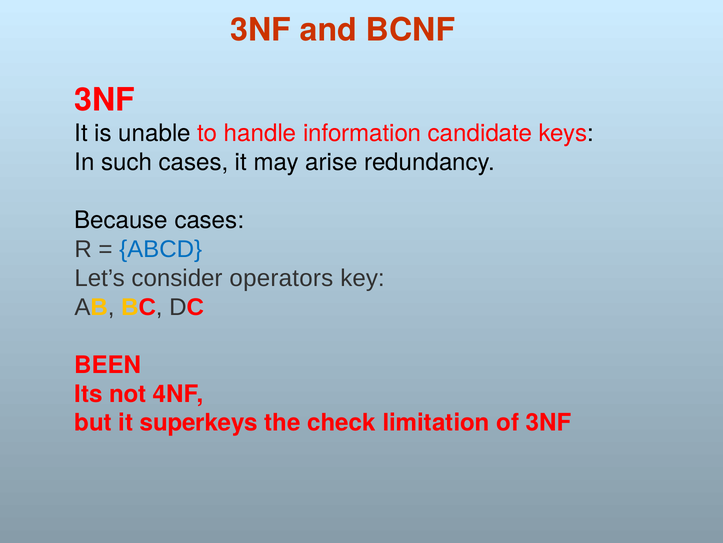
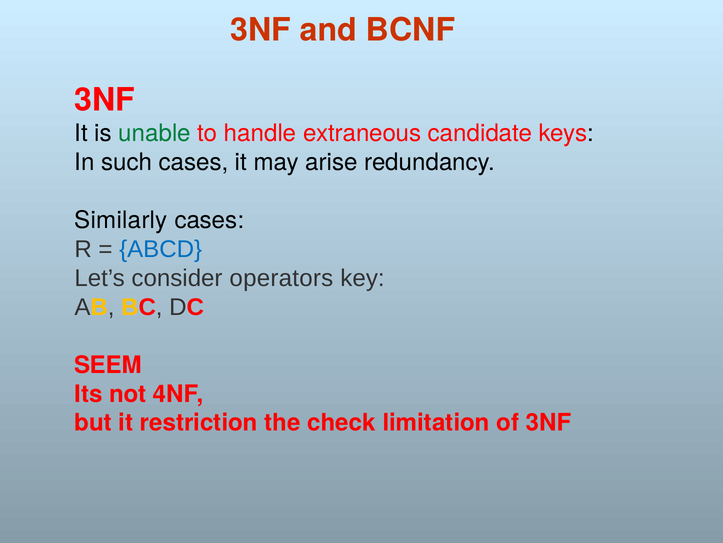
unable colour: black -> green
information: information -> extraneous
Because: Because -> Similarly
BEEN: BEEN -> SEEM
superkeys: superkeys -> restriction
